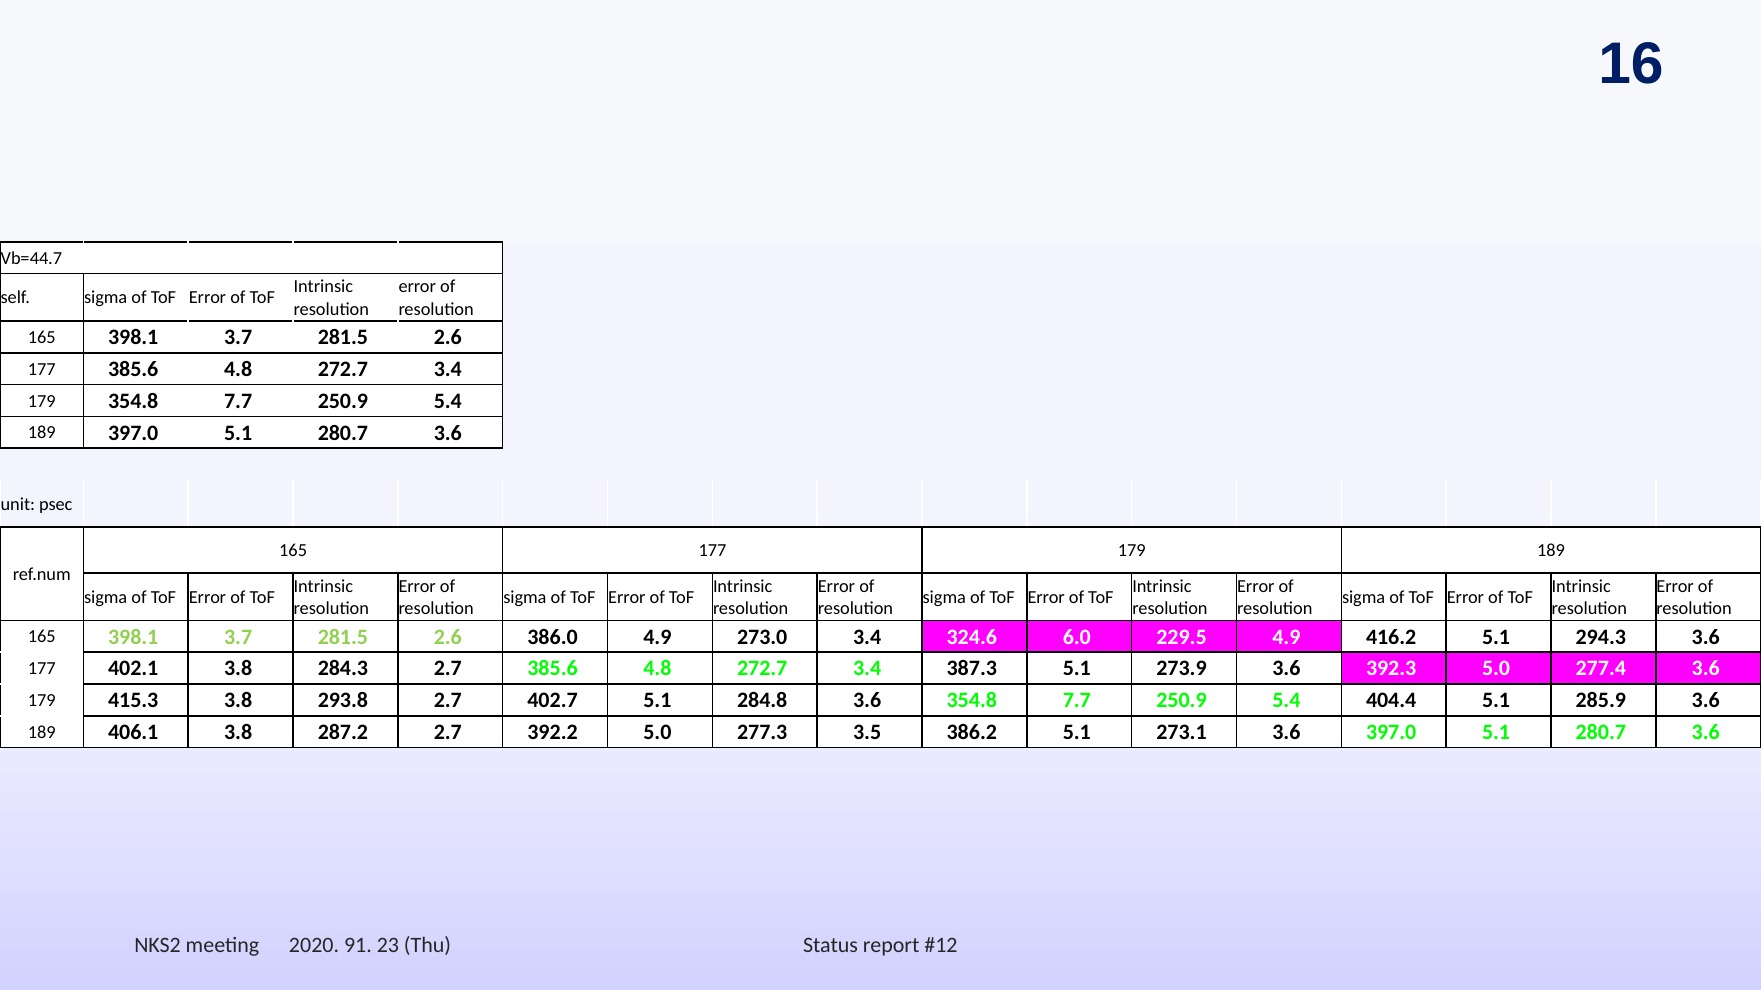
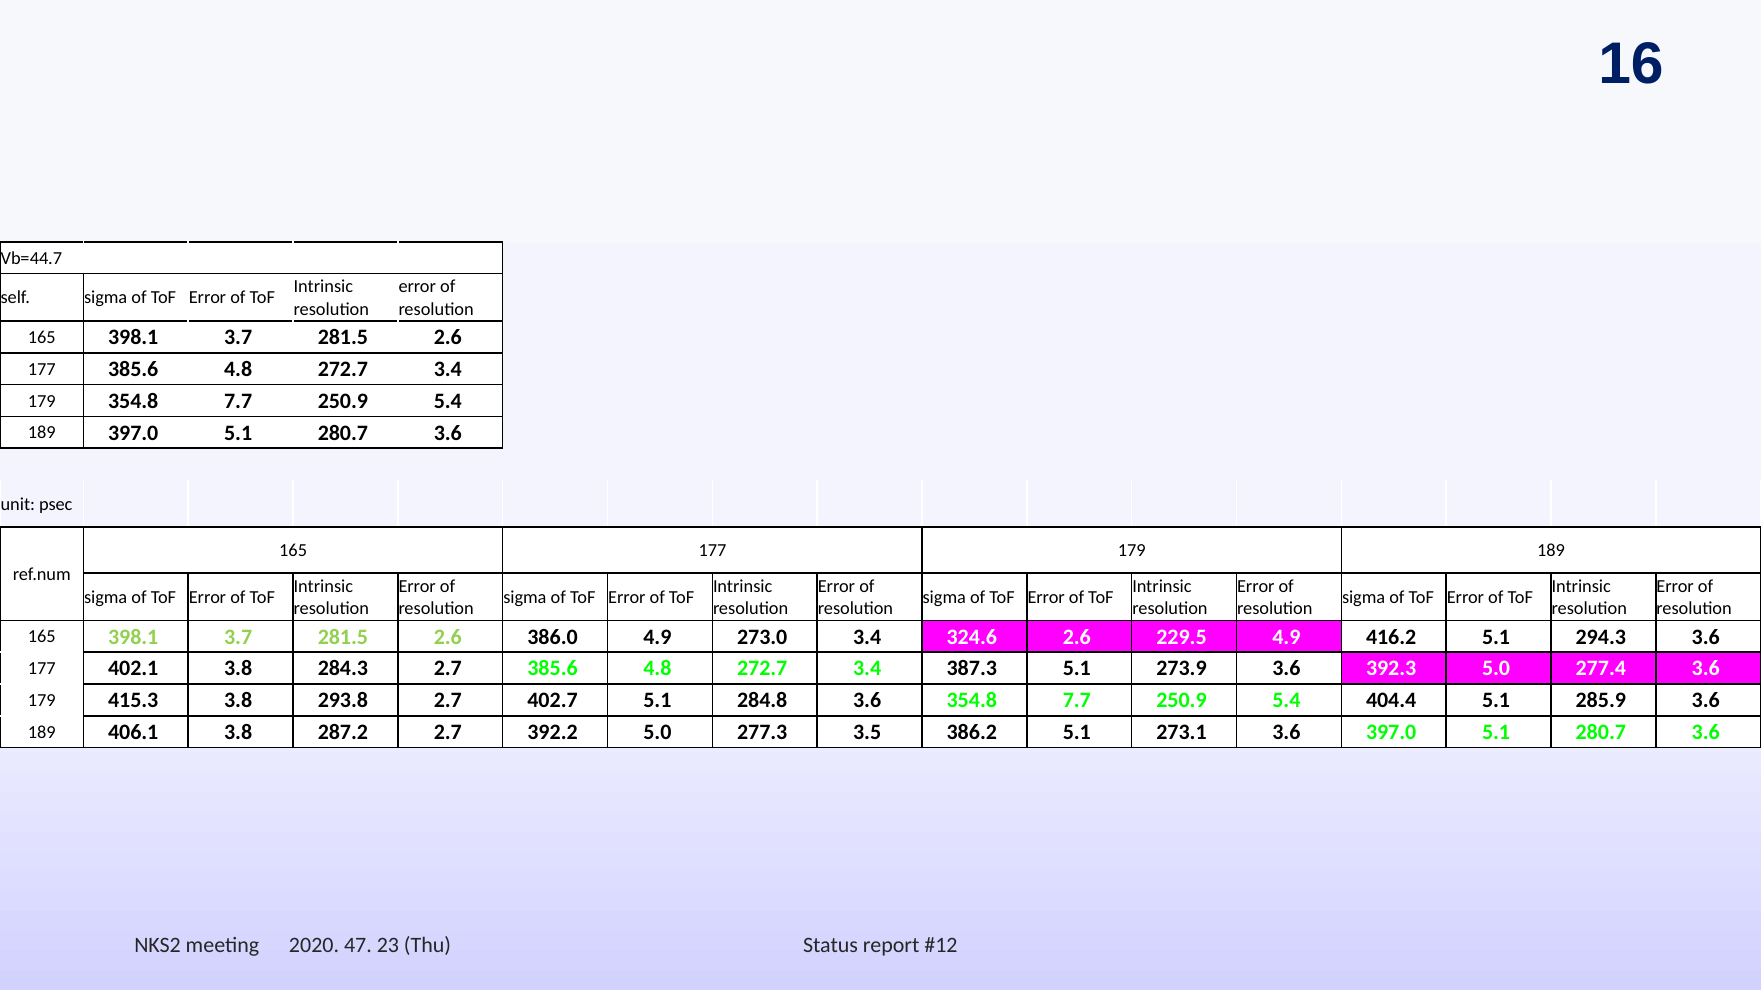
324.6 6.0: 6.0 -> 2.6
91: 91 -> 47
